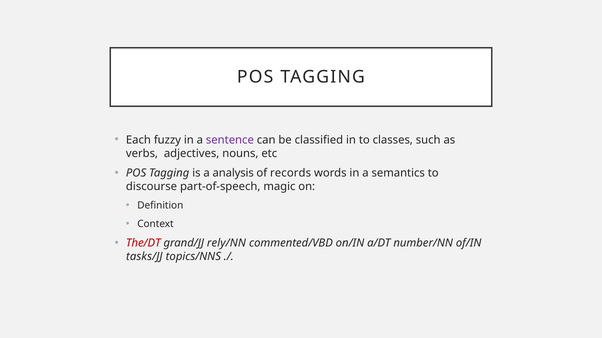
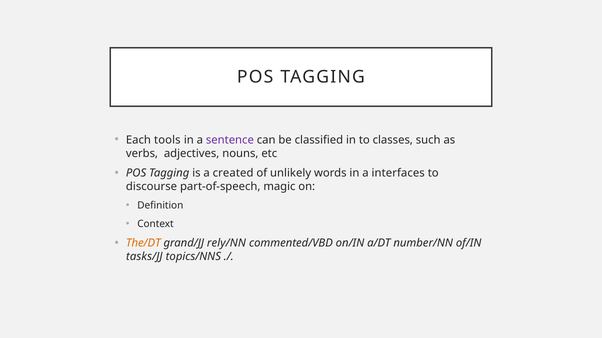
fuzzy: fuzzy -> tools
analysis: analysis -> created
records: records -> unlikely
semantics: semantics -> interfaces
The/DT colour: red -> orange
